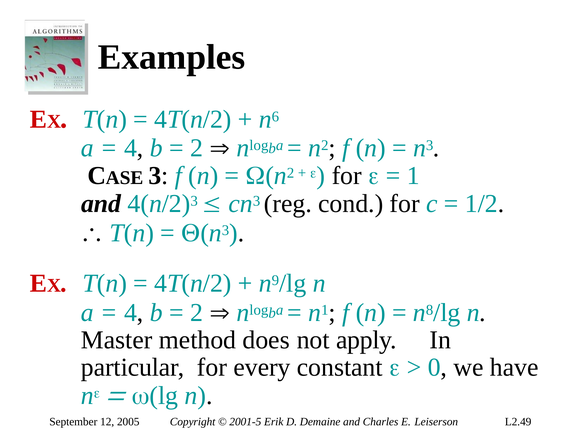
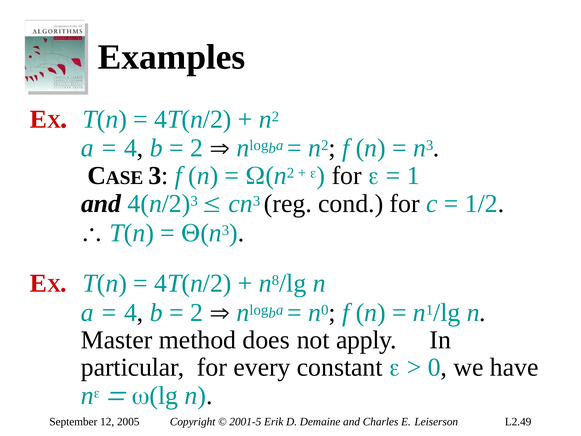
6 at (275, 116): 6 -> 2
9: 9 -> 8
n 1: 1 -> 0
n 8: 8 -> 1
